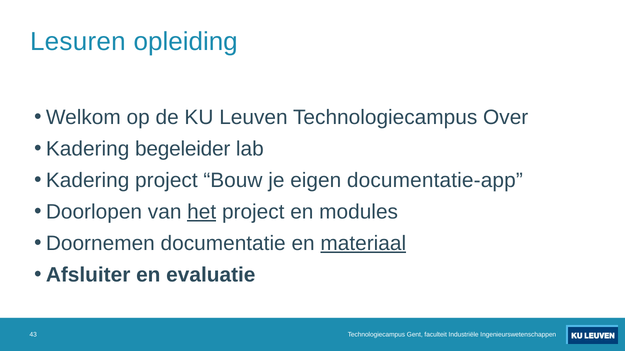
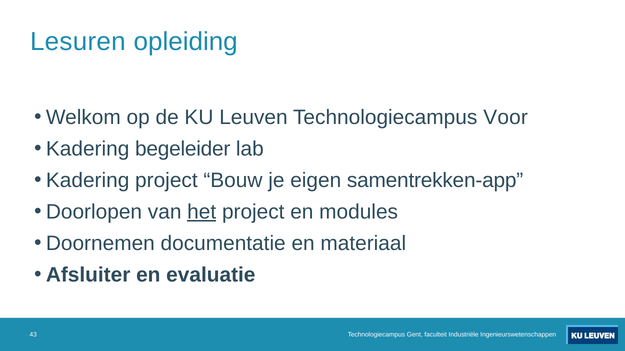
Over: Over -> Voor
documentatie-app: documentatie-app -> samentrekken-app
materiaal underline: present -> none
